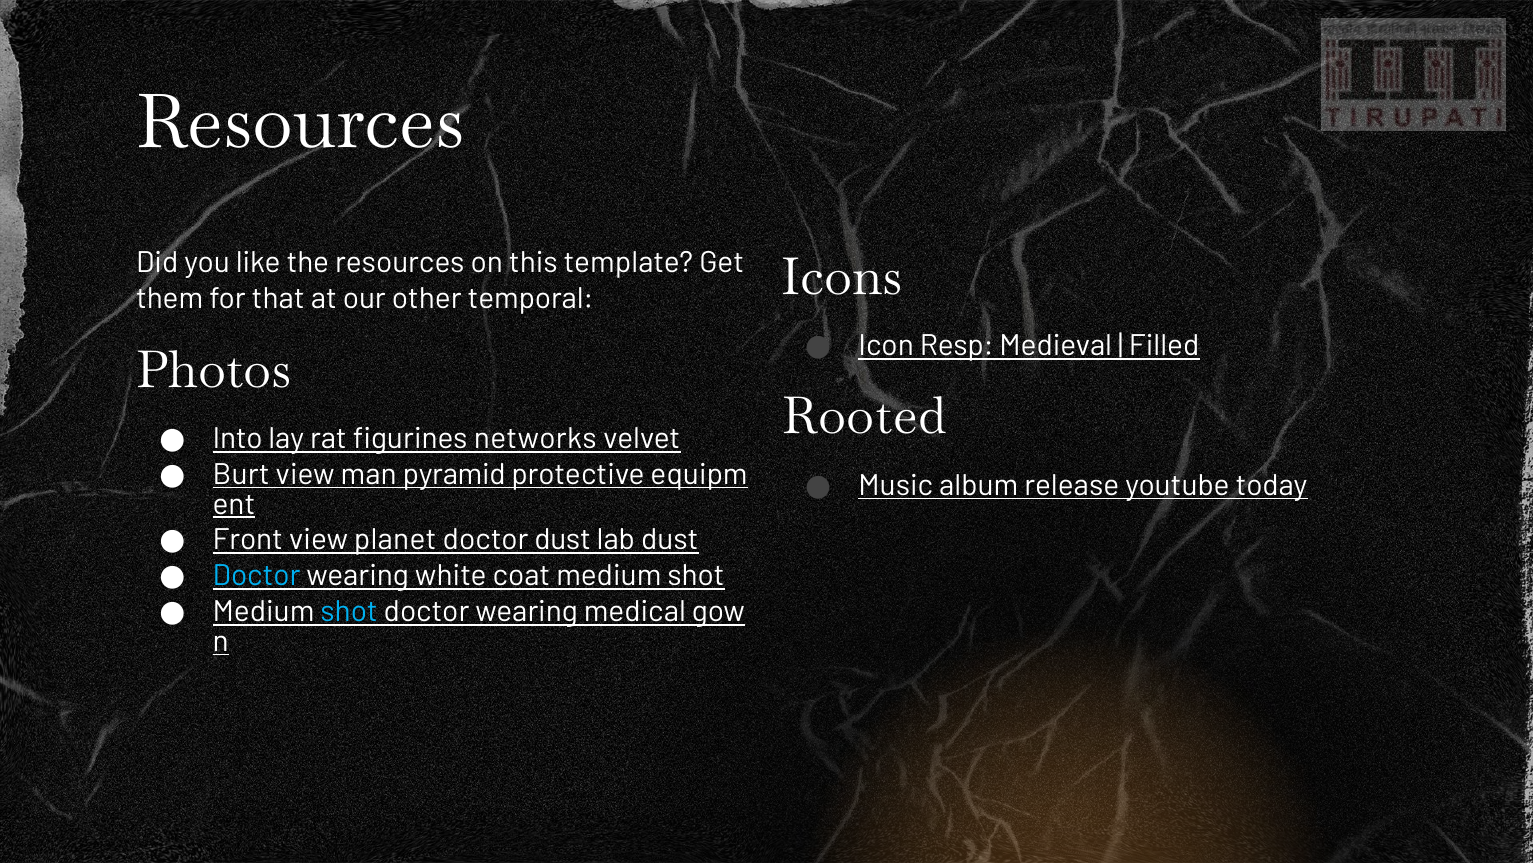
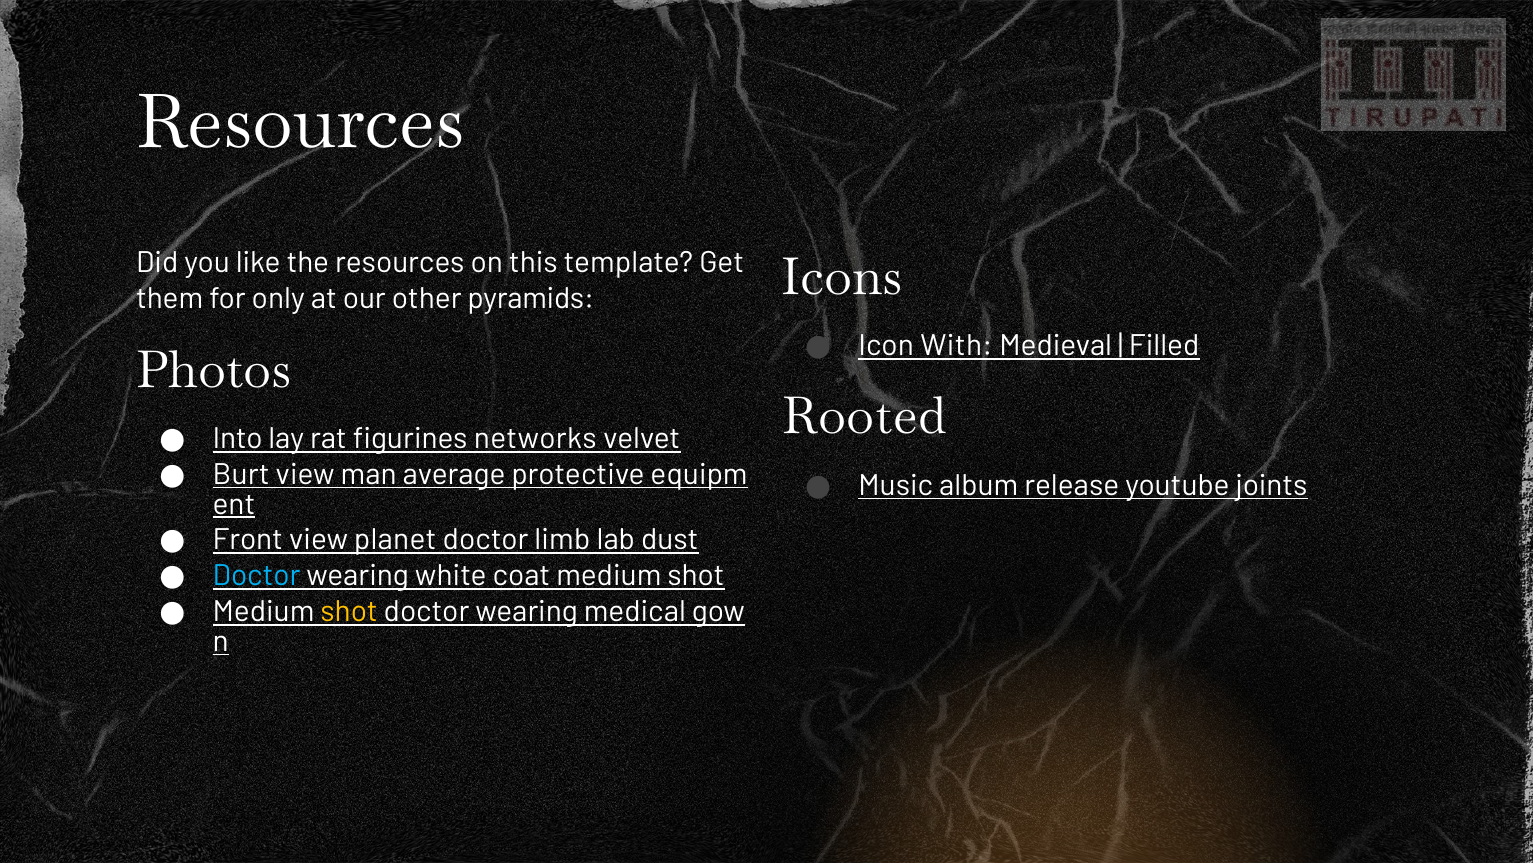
that: that -> only
temporal: temporal -> pyramids
Resp: Resp -> With
pyramid: pyramid -> average
today: today -> joints
doctor dust: dust -> limb
shot at (349, 611) colour: light blue -> yellow
